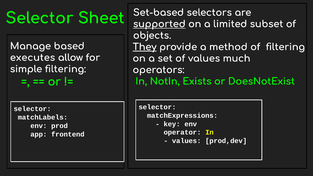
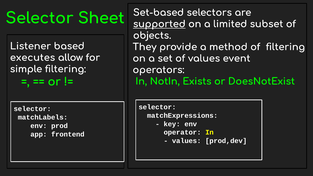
Manage: Manage -> Listener
They underline: present -> none
much: much -> event
